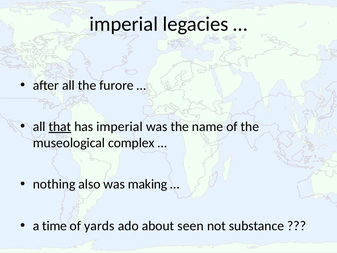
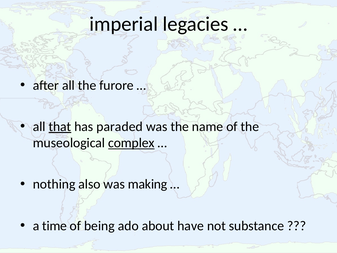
has imperial: imperial -> paraded
complex underline: none -> present
yards: yards -> being
seen: seen -> have
